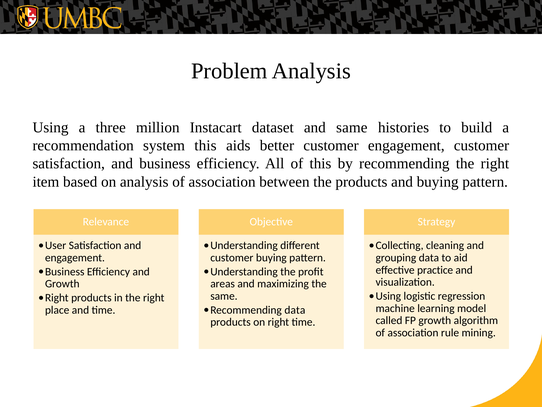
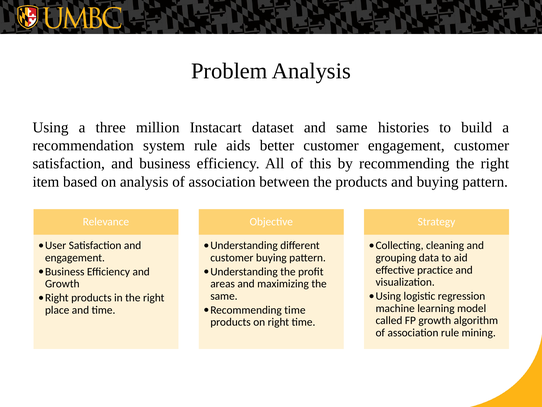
system this: this -> rule
Recommending data: data -> time
